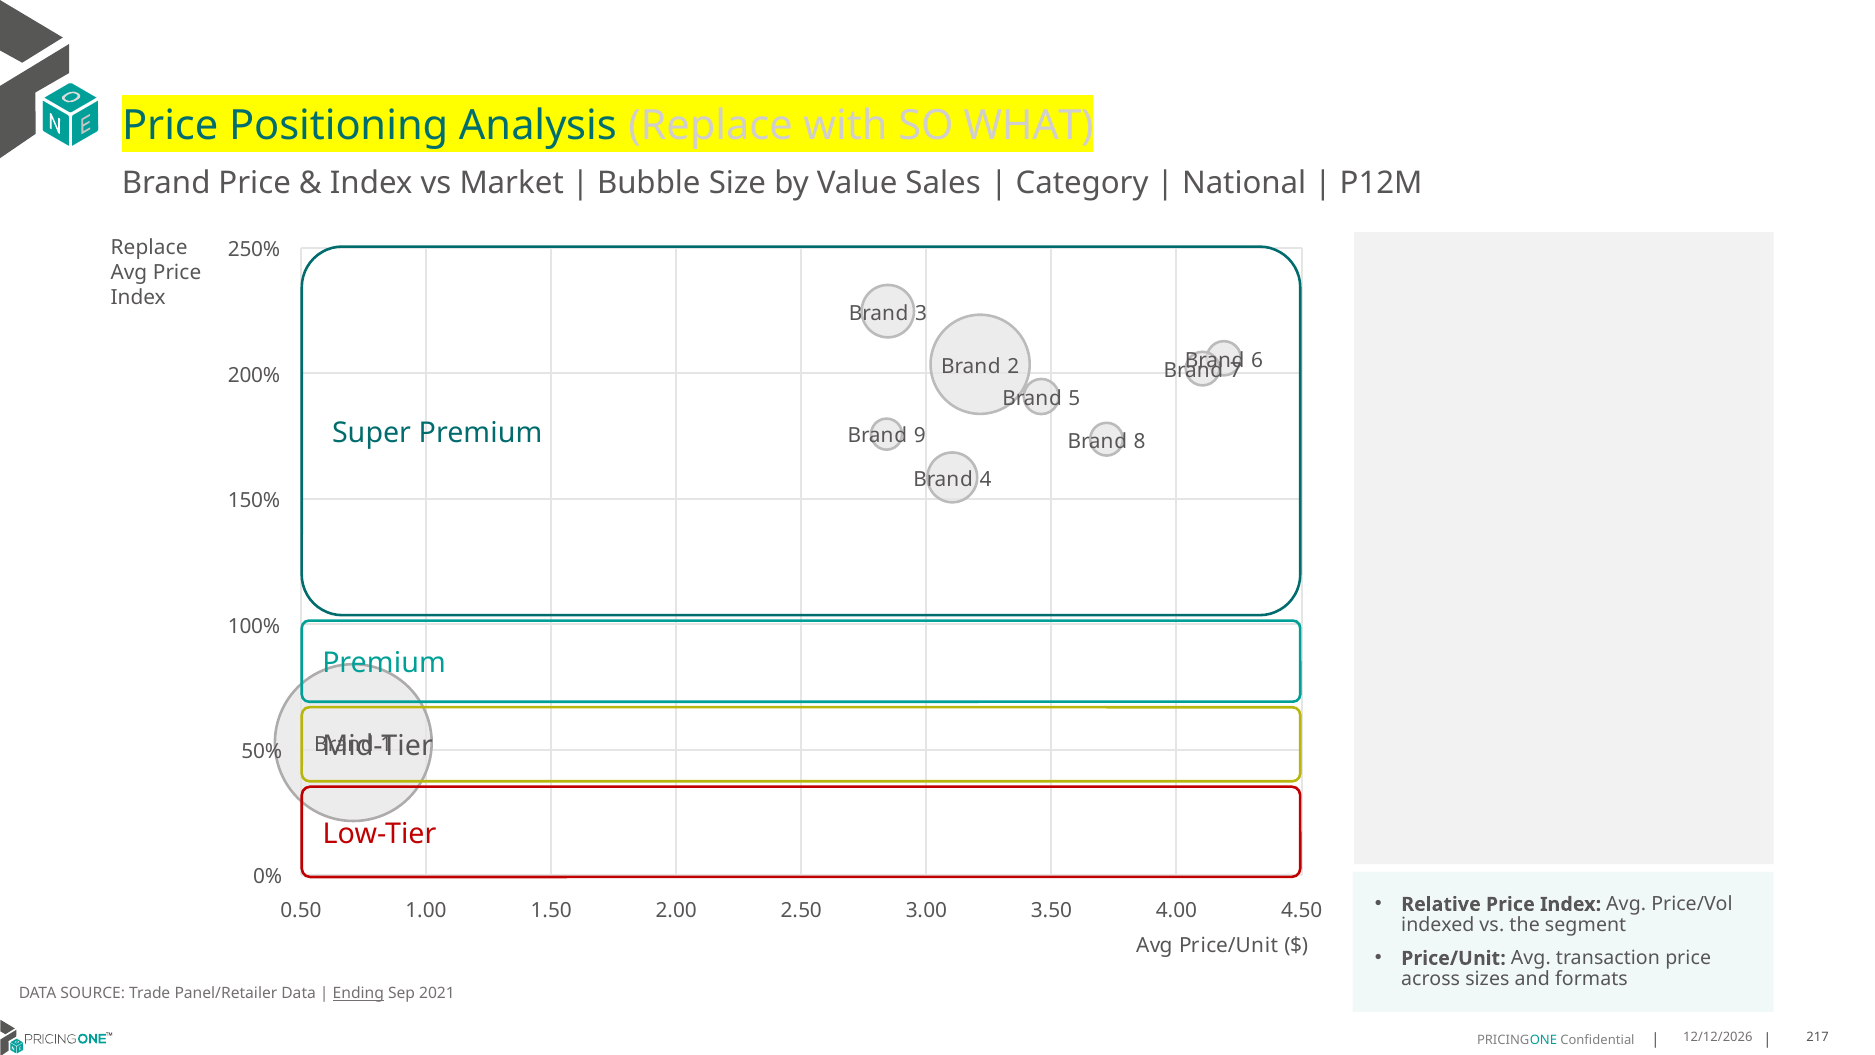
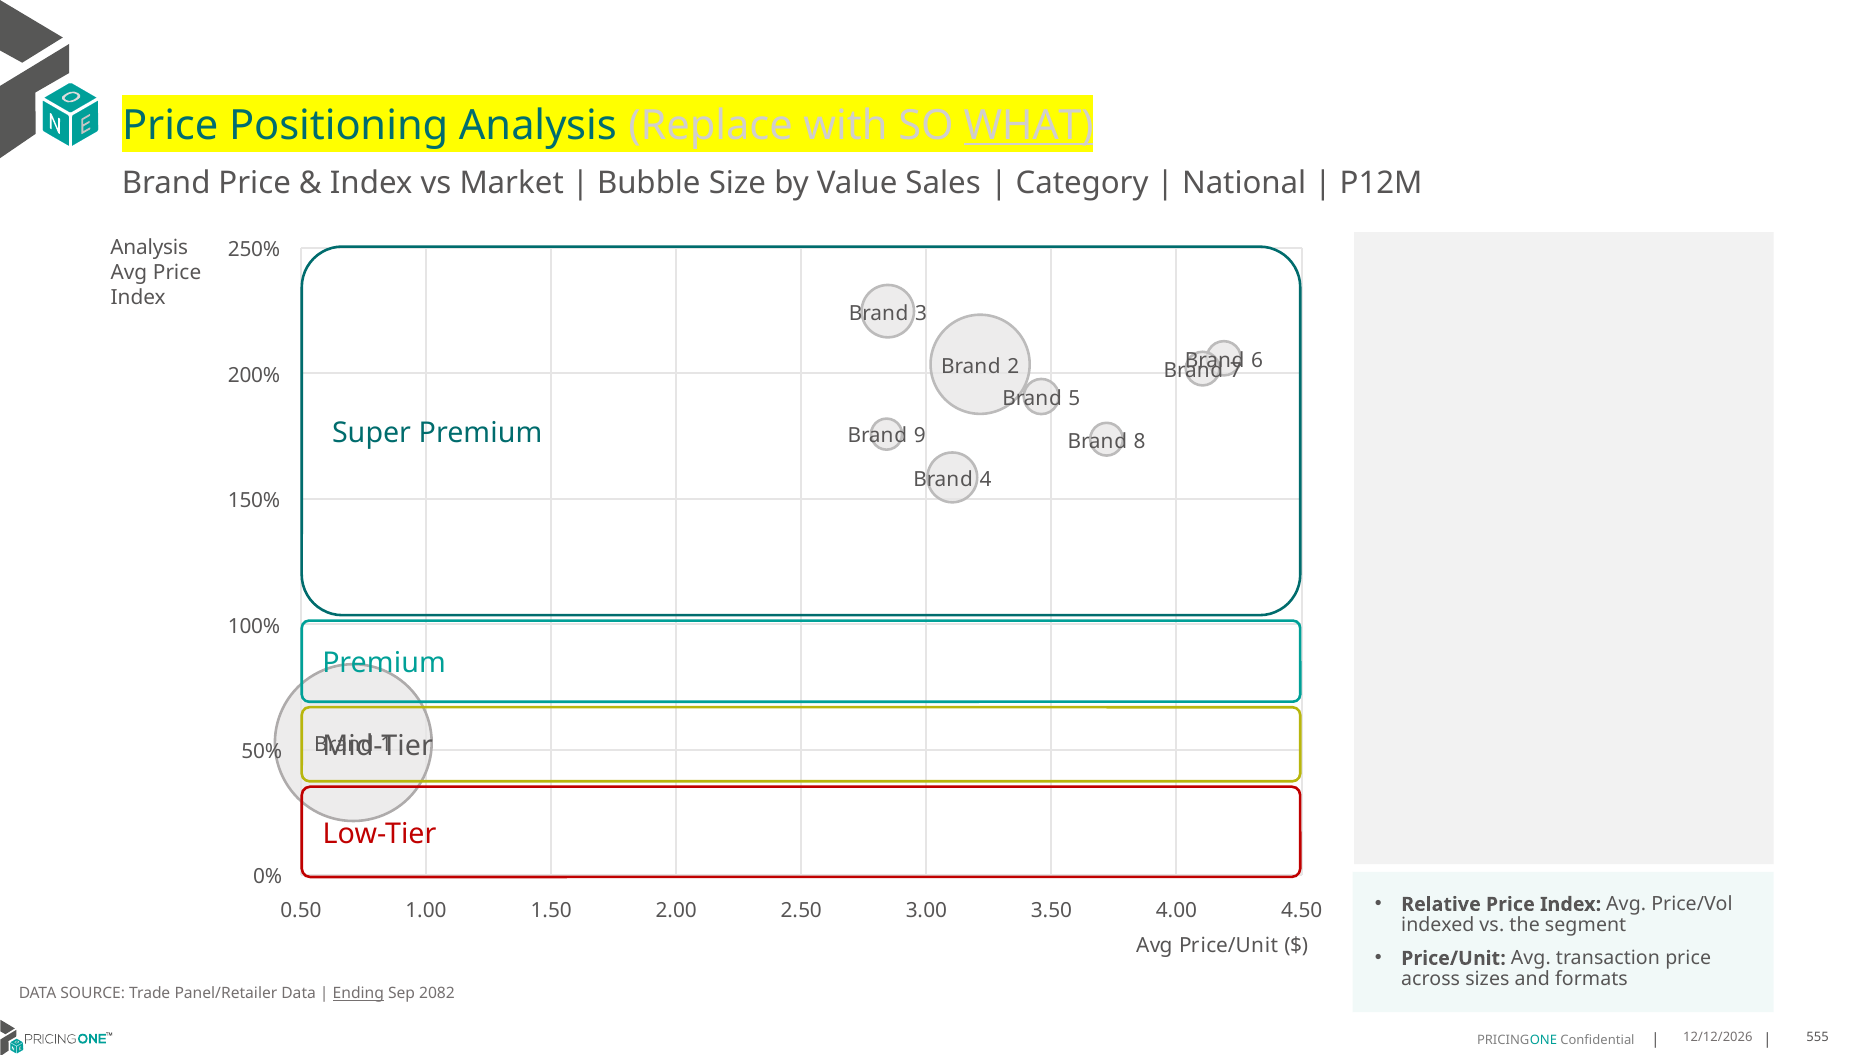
WHAT underline: none -> present
Replace at (149, 248): Replace -> Analysis
2021: 2021 -> 2082
217: 217 -> 555
